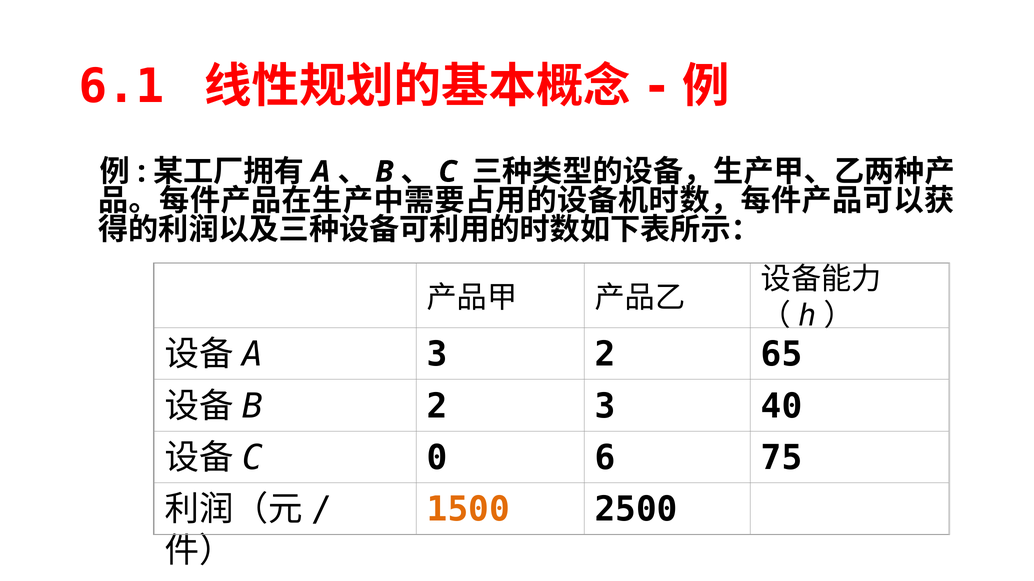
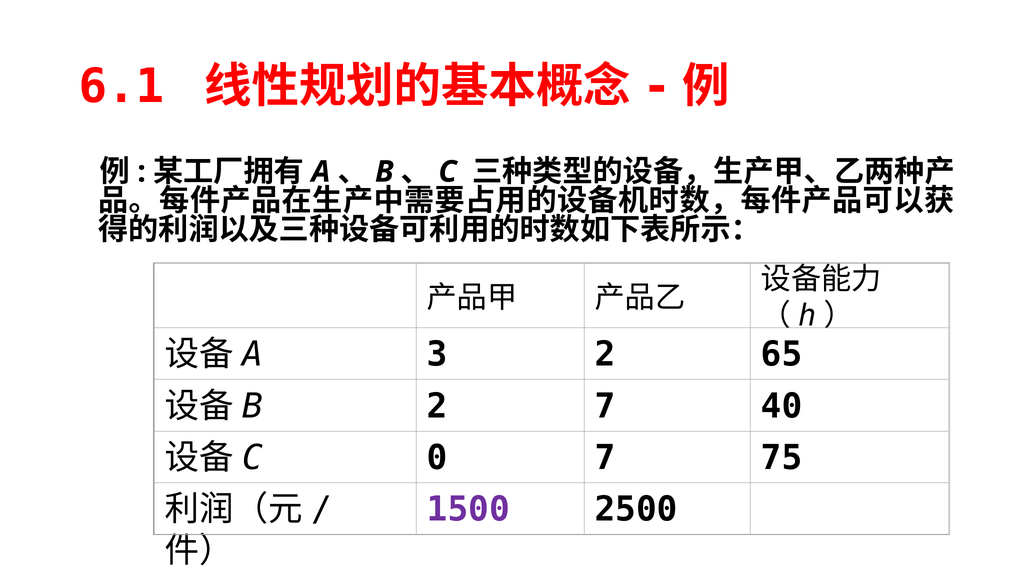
2 3: 3 -> 7
0 6: 6 -> 7
1500 colour: orange -> purple
